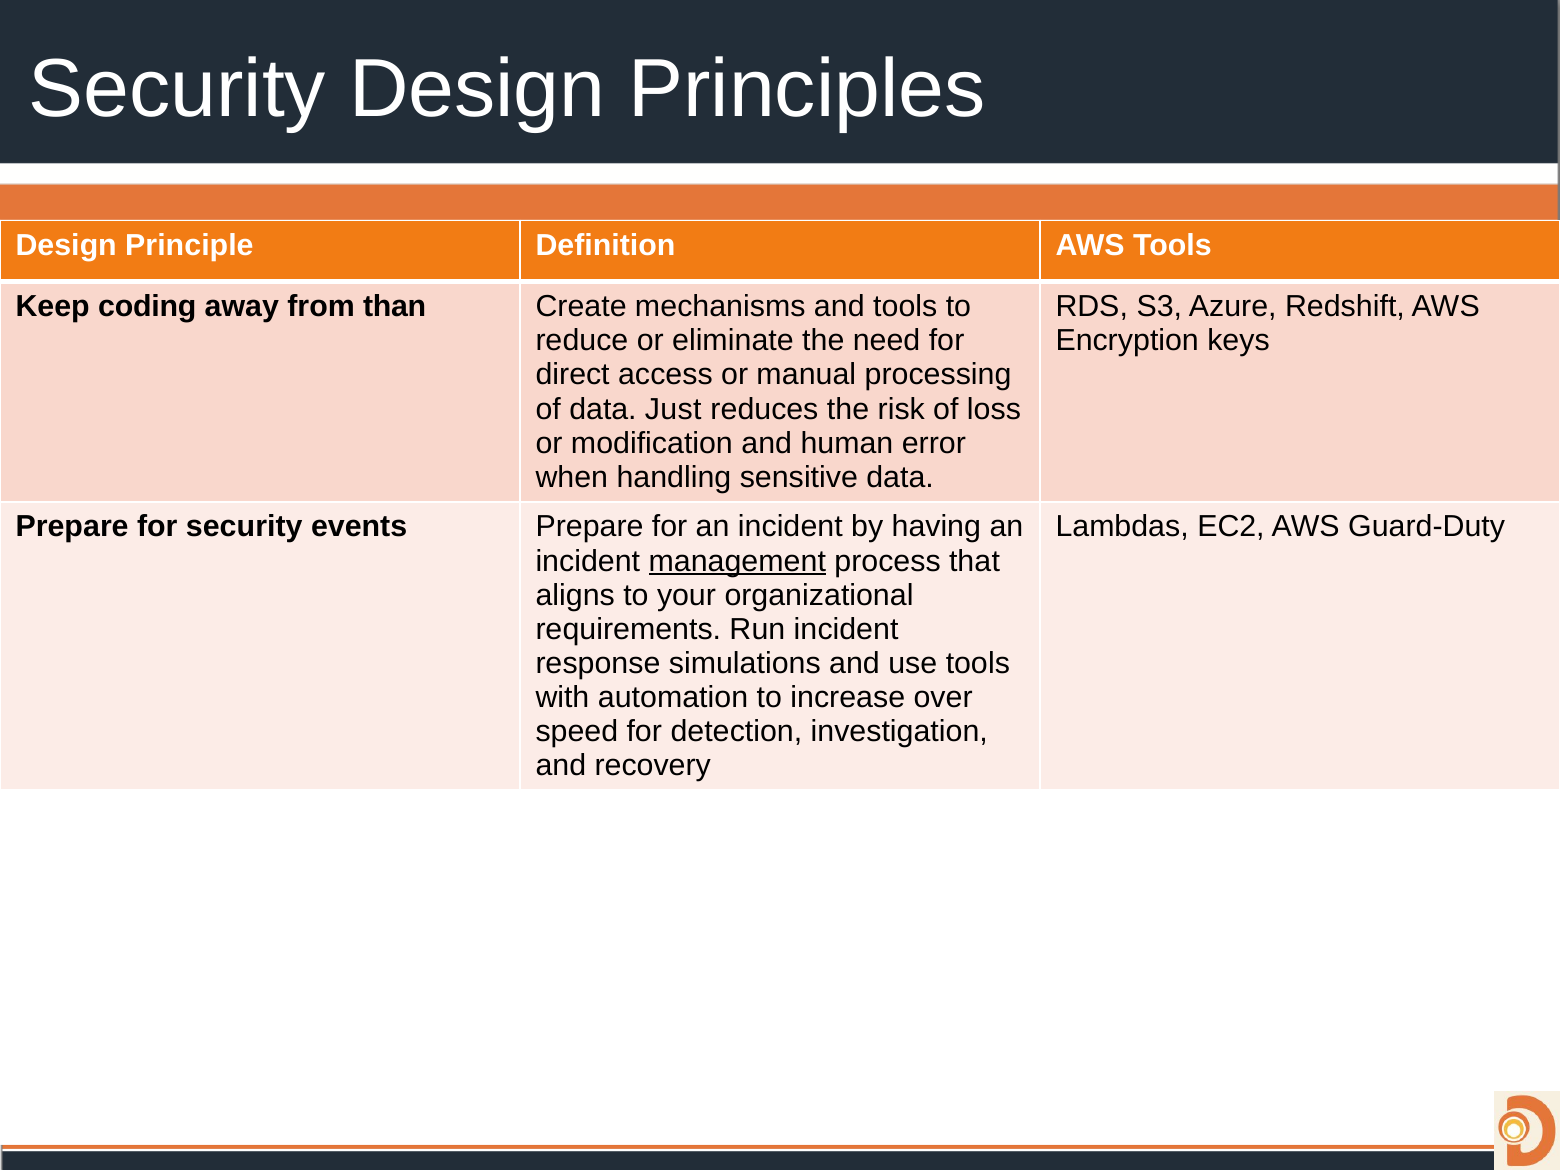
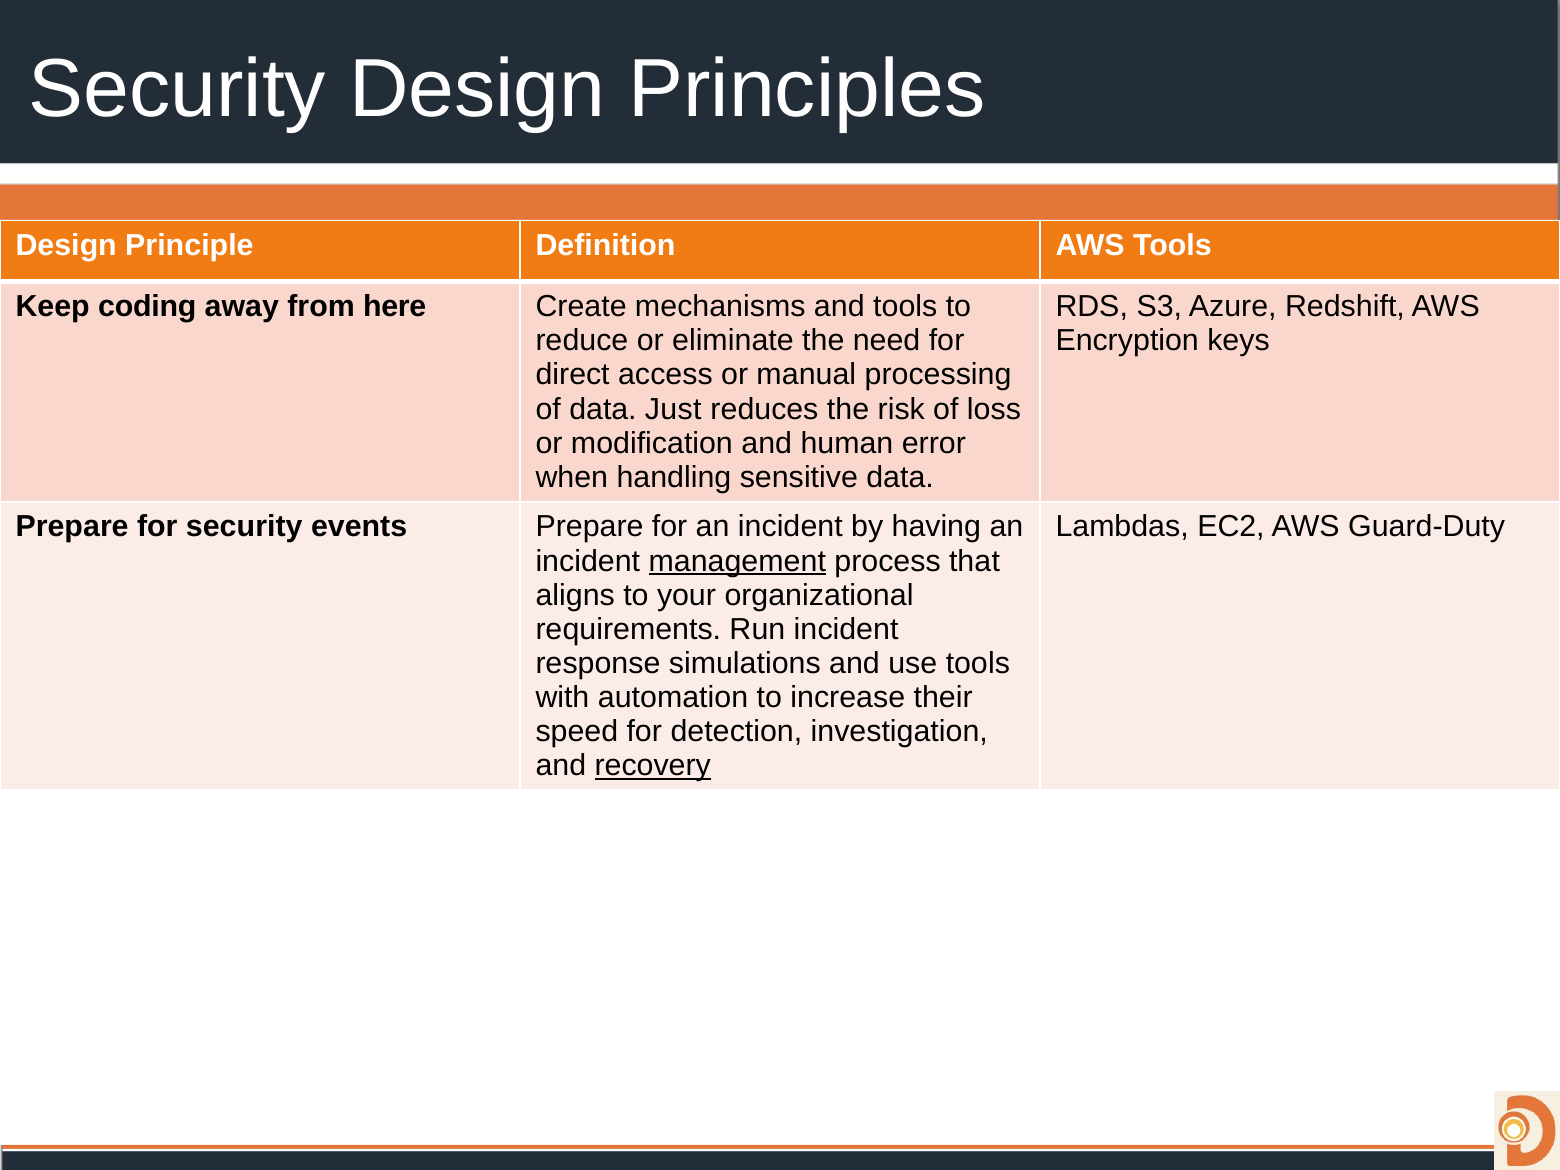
than: than -> here
over: over -> their
recovery underline: none -> present
